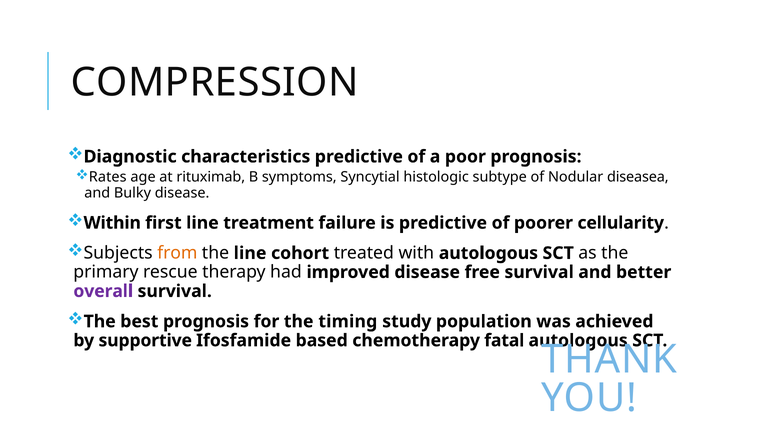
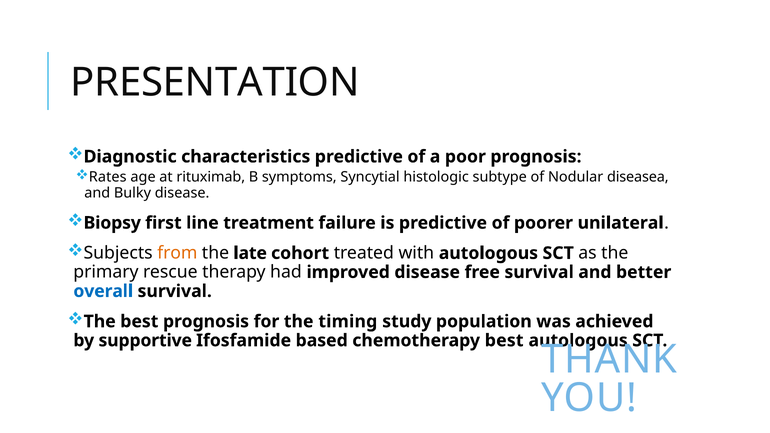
COMPRESSION: COMPRESSION -> PRESENTATION
Within: Within -> Biopsy
cellularity: cellularity -> unilateral
the line: line -> late
overall colour: purple -> blue
chemotherapy fatal: fatal -> best
